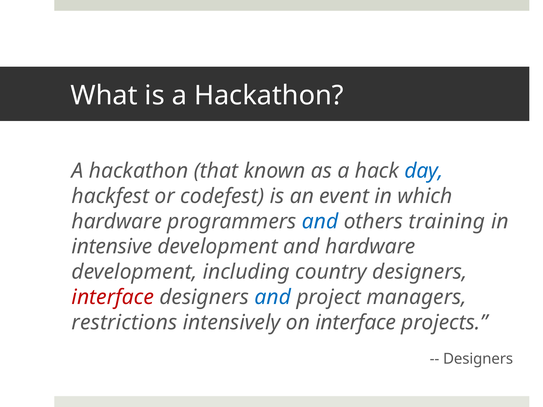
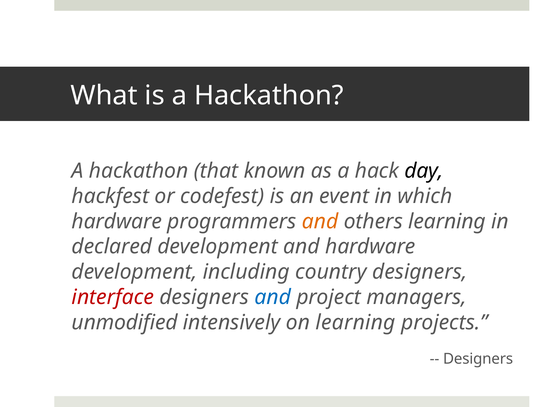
day colour: blue -> black
and at (320, 222) colour: blue -> orange
others training: training -> learning
intensive: intensive -> declared
restrictions: restrictions -> unmodified
on interface: interface -> learning
